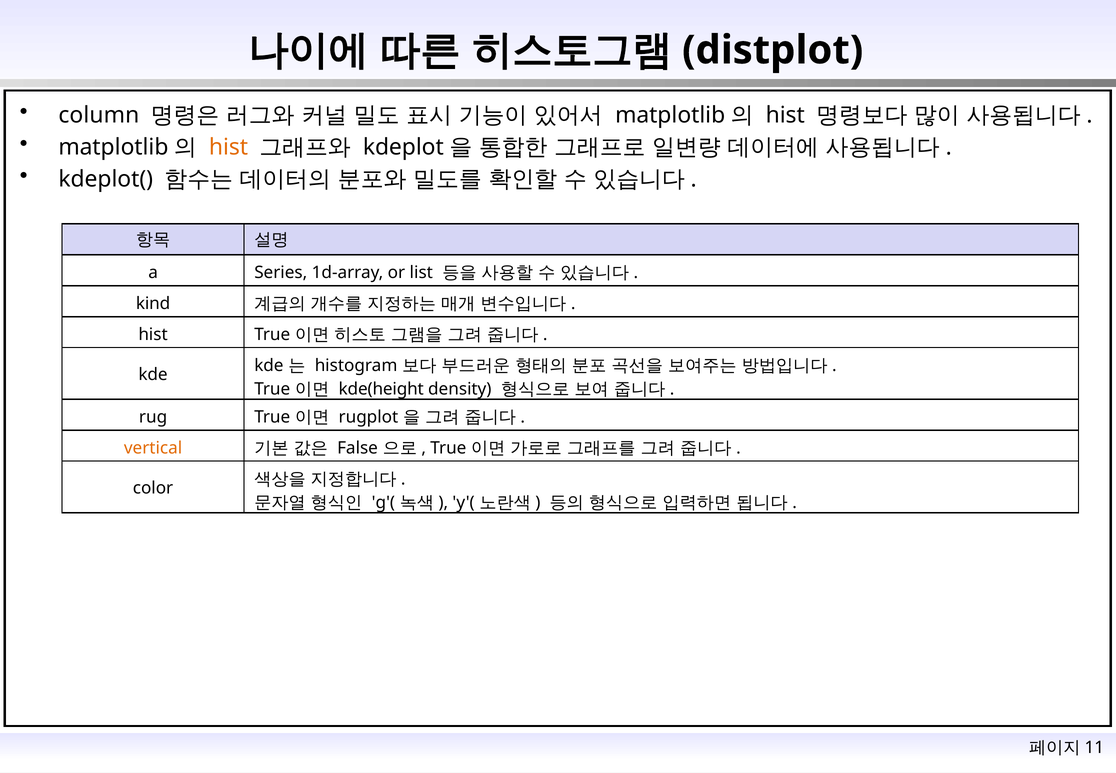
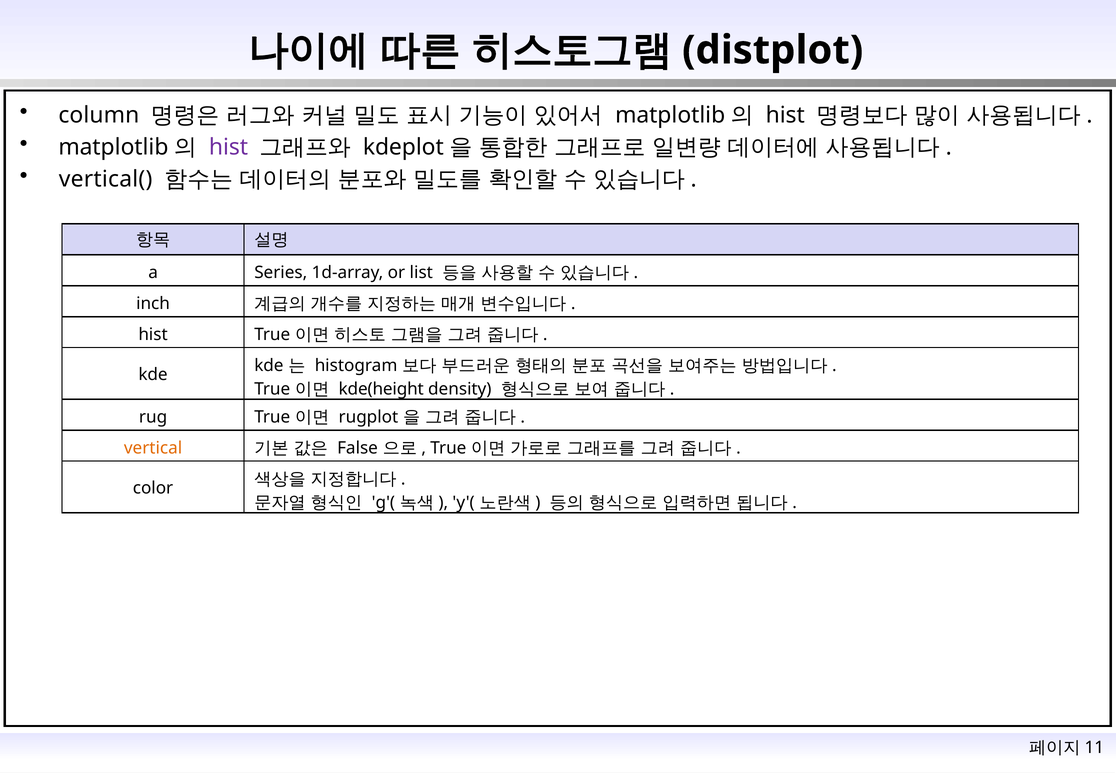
hist at (229, 147) colour: orange -> purple
kdeplot(: kdeplot( -> vertical(
kind: kind -> inch
